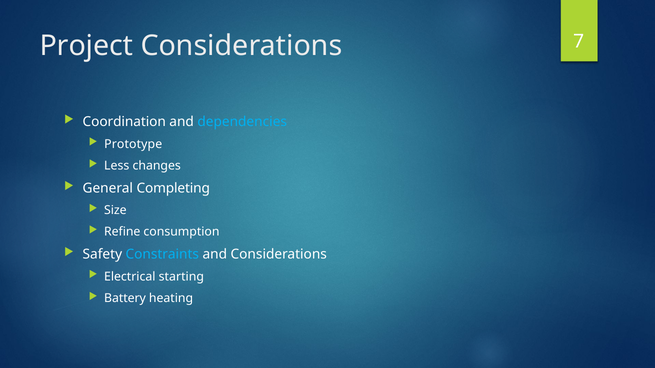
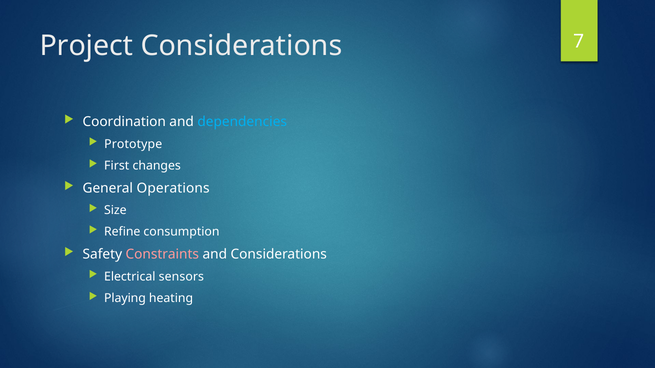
Less: Less -> First
Completing: Completing -> Operations
Constraints colour: light blue -> pink
starting: starting -> sensors
Battery: Battery -> Playing
